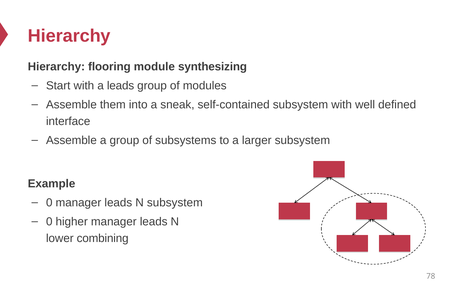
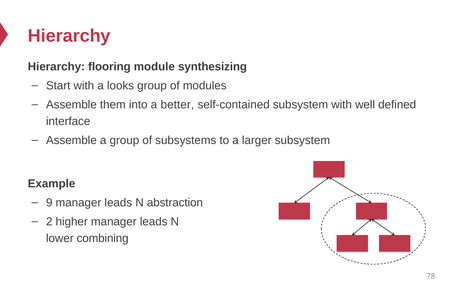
a leads: leads -> looks
sneak: sneak -> better
0 at (49, 202): 0 -> 9
N subsystem: subsystem -> abstraction
0 at (49, 221): 0 -> 2
